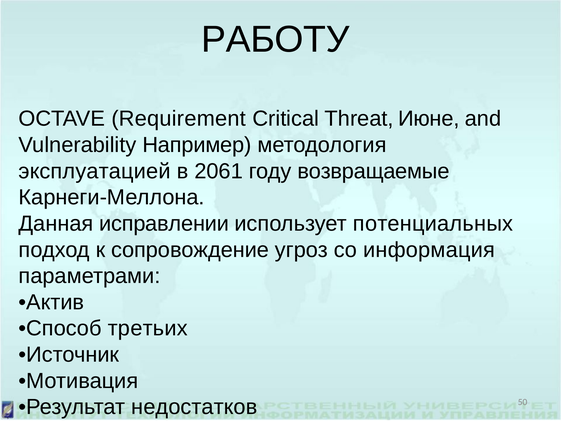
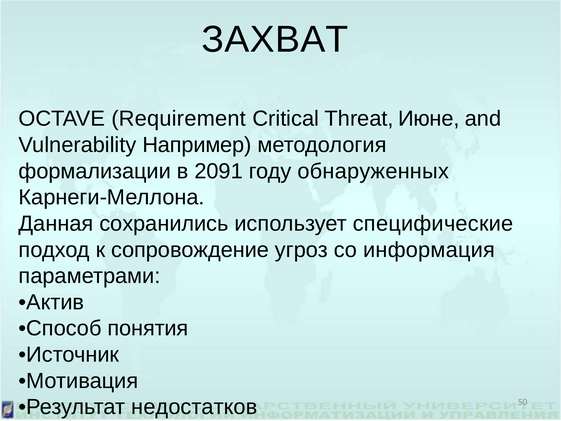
РАБОТУ: РАБОТУ -> ЗАХВАТ
эксплуатацией: эксплуатацией -> формализации
2061: 2061 -> 2091
возвращаемые: возвращаемые -> обнаруженных
исправлении: исправлении -> сохранились
потенциальных: потенциальных -> специфические
третьих: третьих -> понятия
